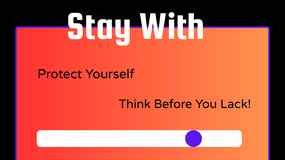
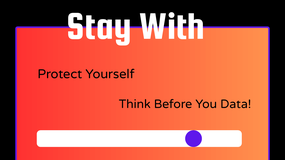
Lack: Lack -> Data
